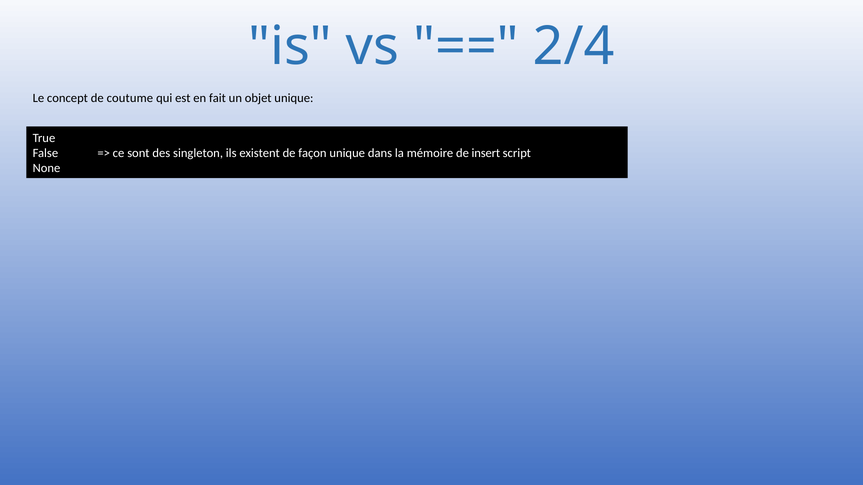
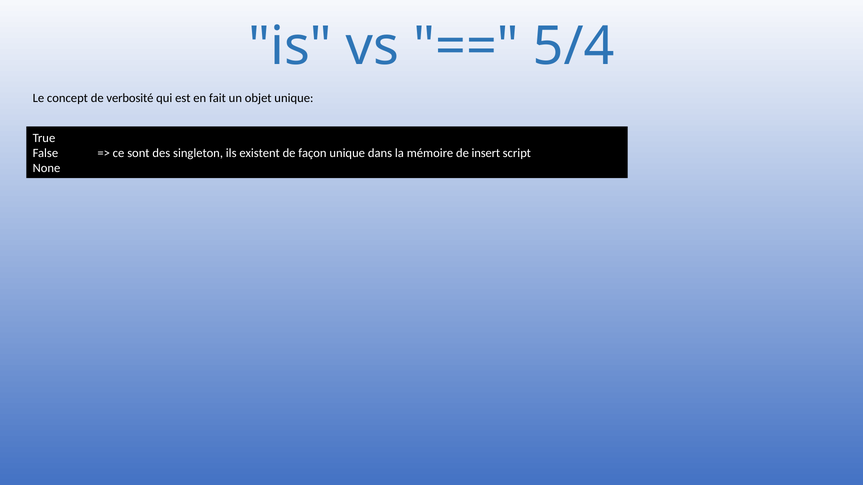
2/4: 2/4 -> 5/4
coutume: coutume -> verbosité
